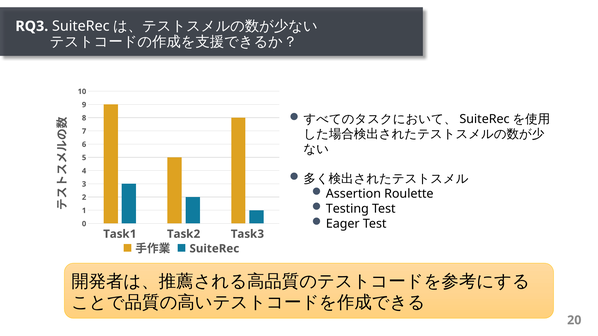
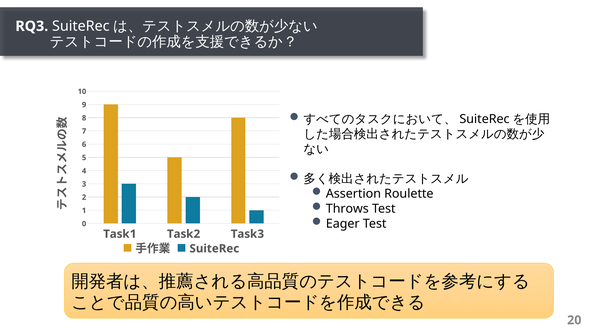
Testing: Testing -> Throws
